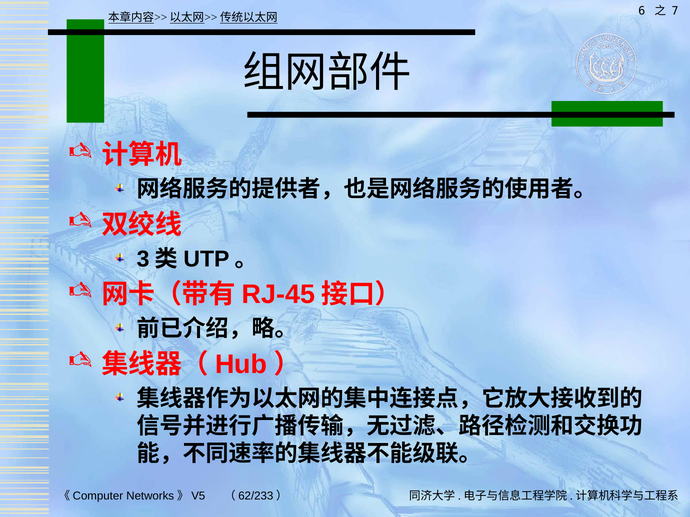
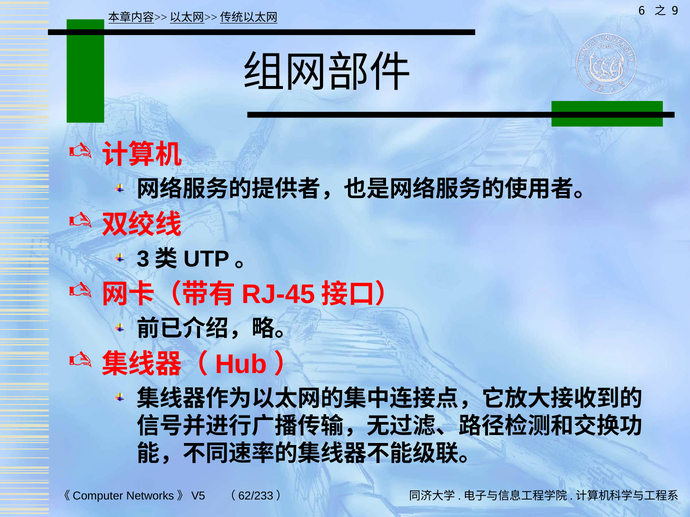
7: 7 -> 9
